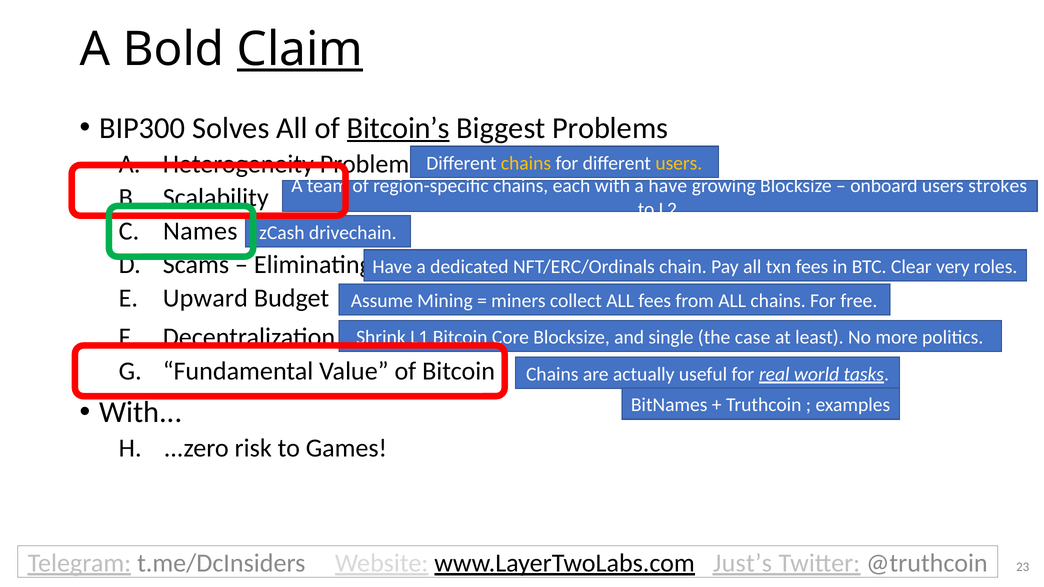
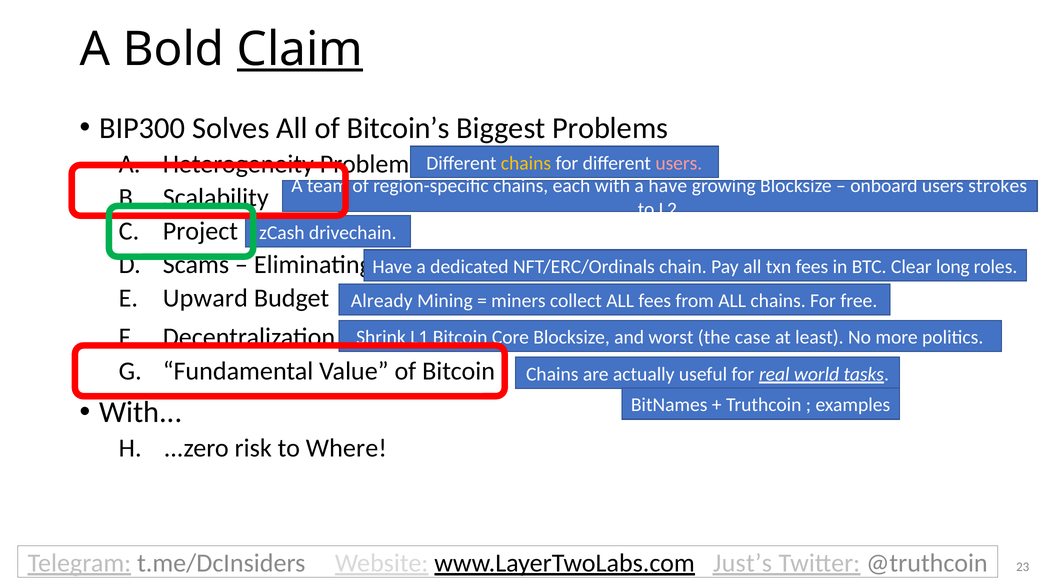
Bitcoin’s underline: present -> none
users at (679, 163) colour: yellow -> pink
Names: Names -> Project
very: very -> long
Assume: Assume -> Already
single: single -> worst
Games: Games -> Where
